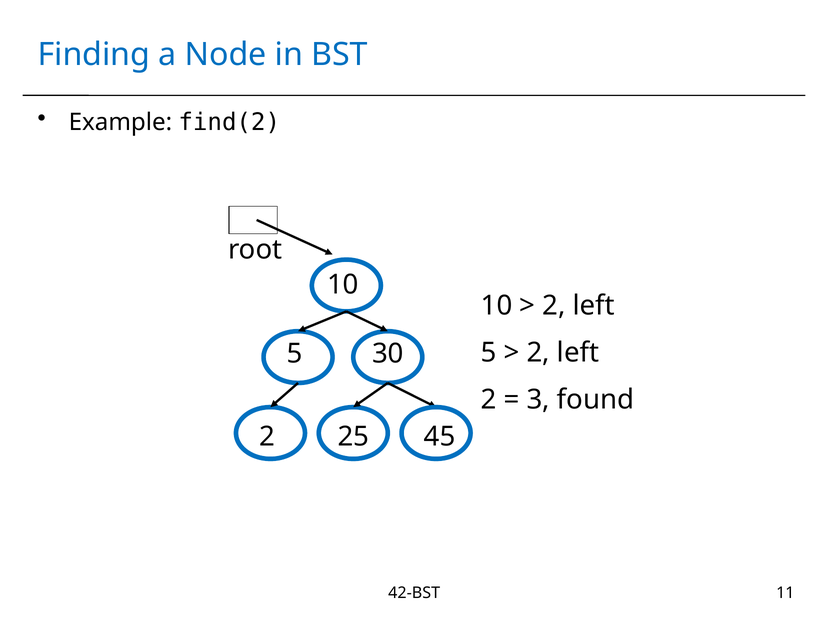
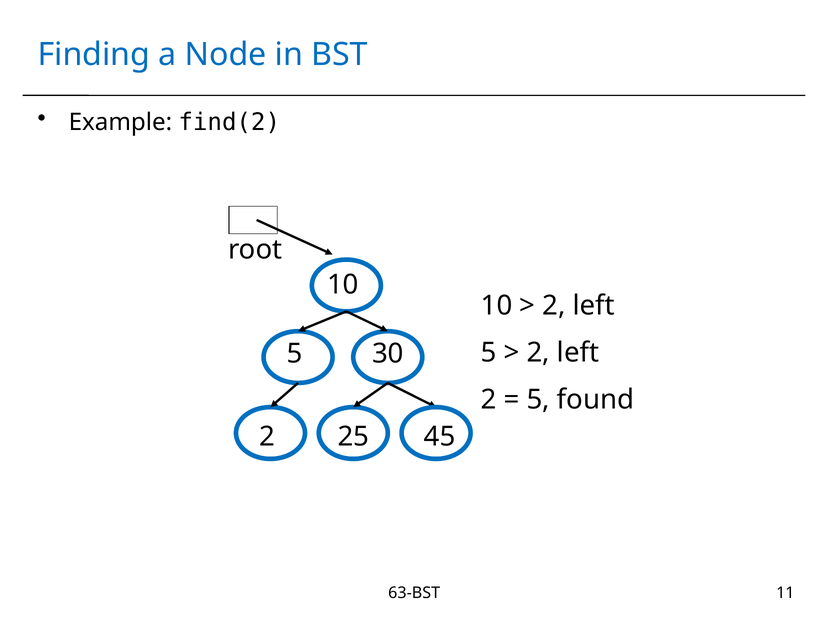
3 at (538, 400): 3 -> 5
42-BST: 42-BST -> 63-BST
